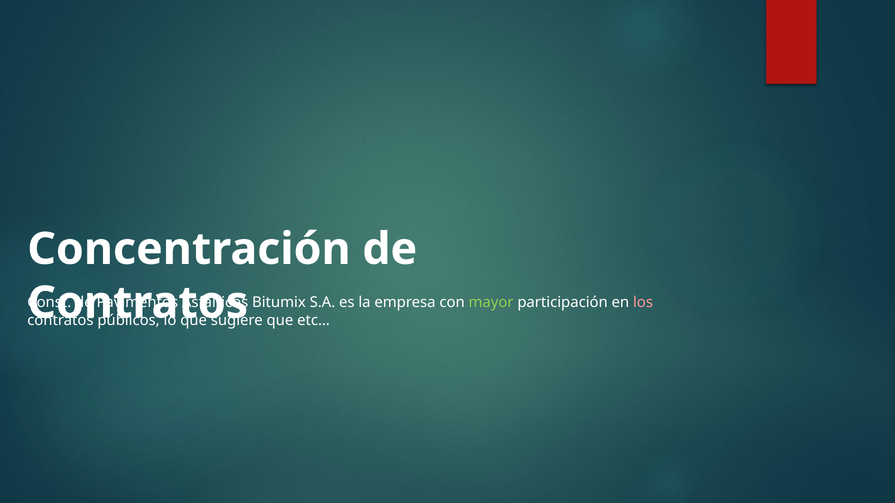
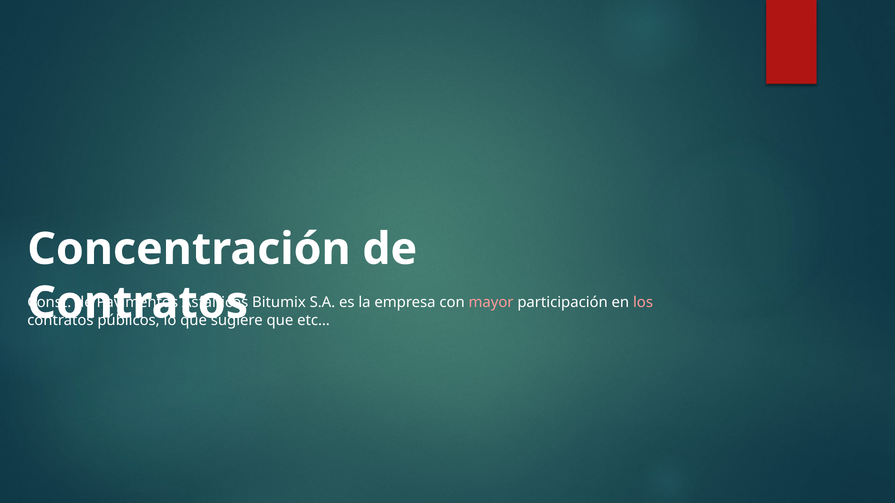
mayor colour: light green -> pink
